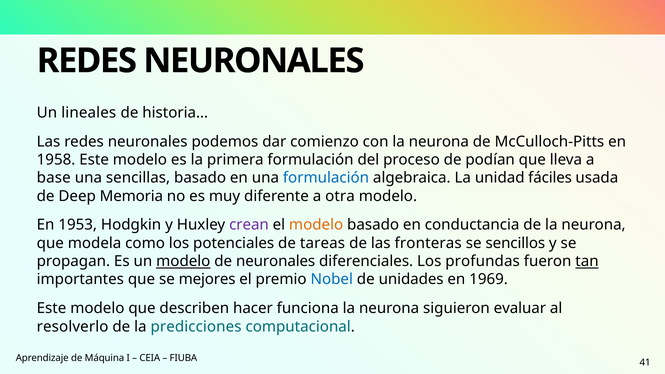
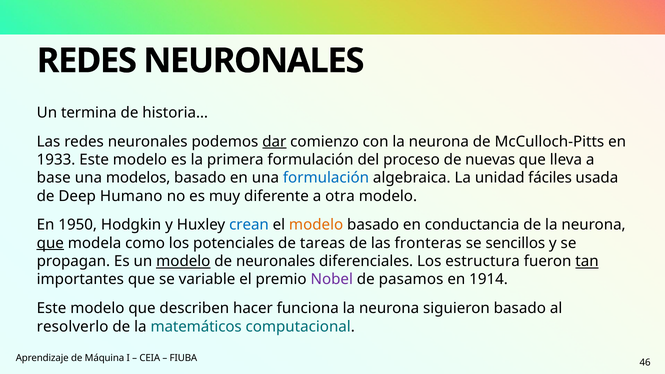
lineales: lineales -> termina
dar underline: none -> present
1958: 1958 -> 1933
podían: podían -> nuevas
sencillas: sencillas -> modelos
Memoria: Memoria -> Humano
1953: 1953 -> 1950
crean colour: purple -> blue
que at (50, 243) underline: none -> present
profundas: profundas -> estructura
mejores: mejores -> variable
Nobel colour: blue -> purple
unidades: unidades -> pasamos
1969: 1969 -> 1914
siguieron evaluar: evaluar -> basado
predicciones: predicciones -> matemáticos
41: 41 -> 46
